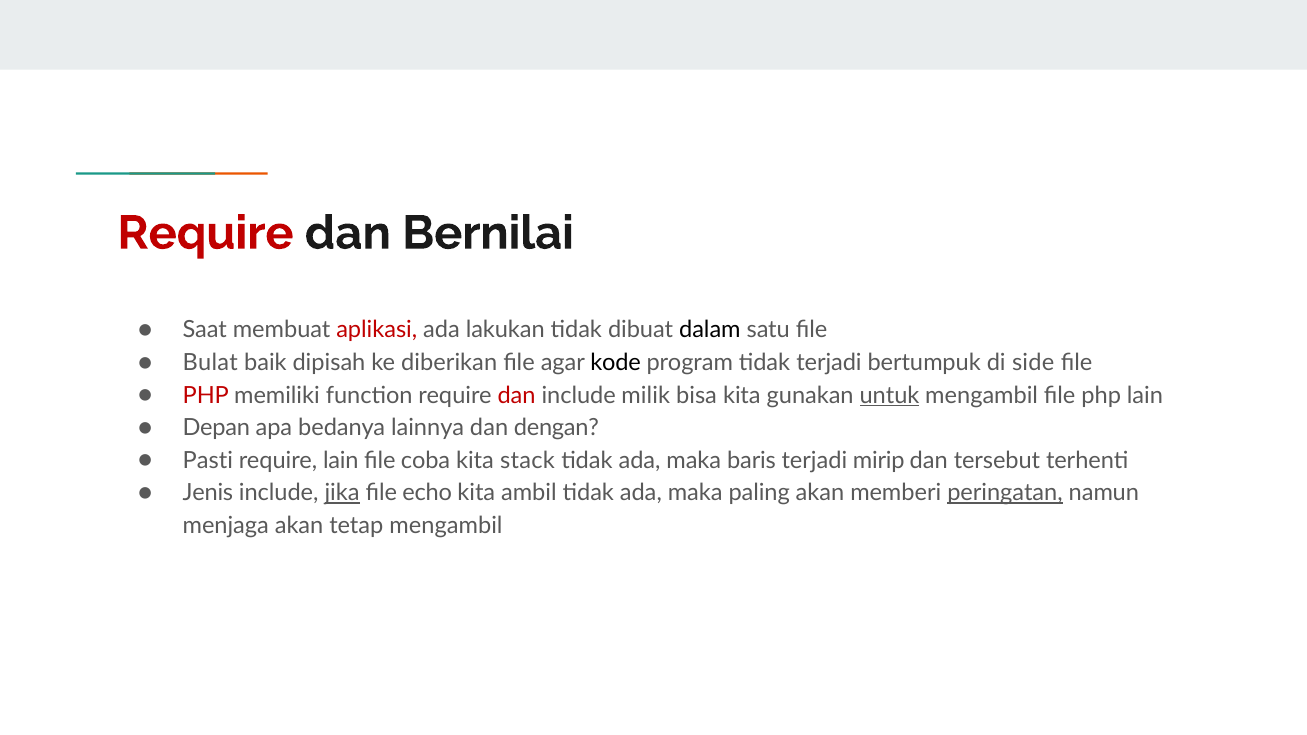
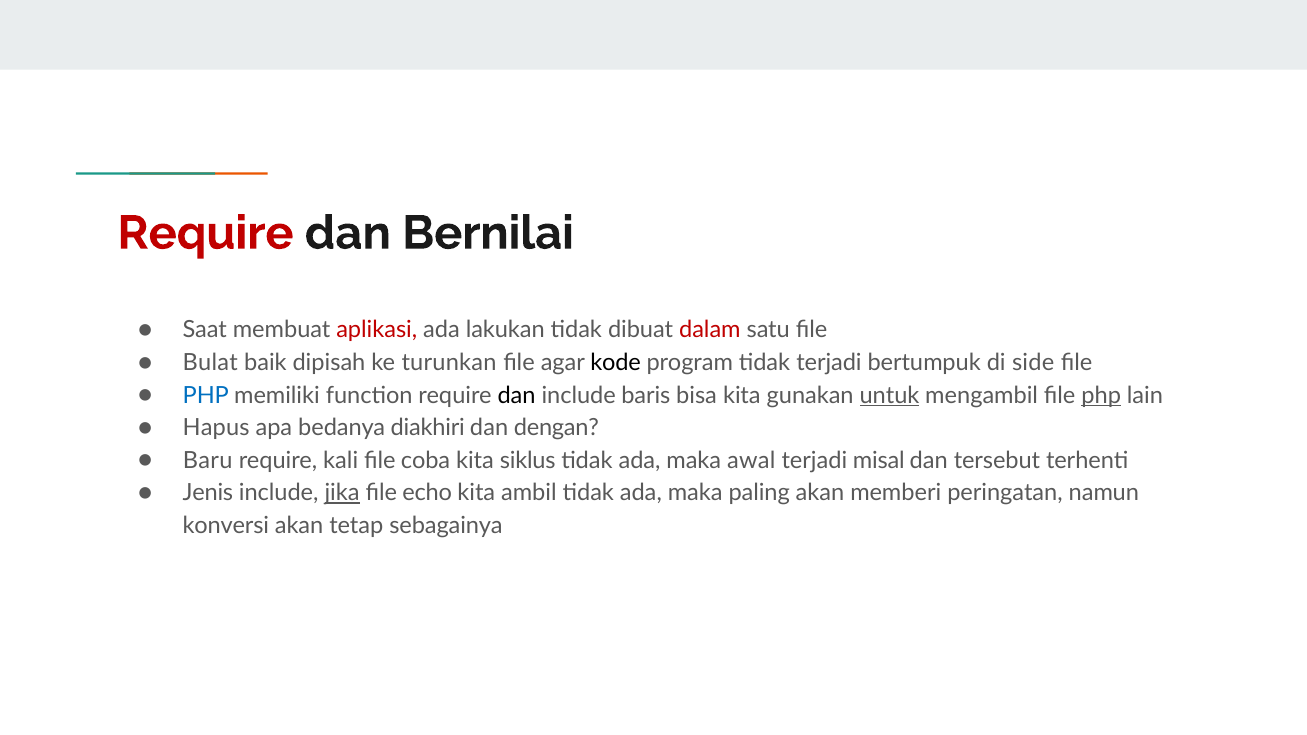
dalam colour: black -> red
diberikan: diberikan -> turunkan
PHP at (206, 395) colour: red -> blue
dan at (517, 395) colour: red -> black
milik: milik -> baris
php at (1101, 395) underline: none -> present
Depan: Depan -> Hapus
lainnya: lainnya -> diakhiri
Pasti: Pasti -> Baru
require lain: lain -> kali
stack: stack -> siklus
baris: baris -> awal
mirip: mirip -> misal
peringatan underline: present -> none
menjaga: menjaga -> konversi
tetap mengambil: mengambil -> sebagainya
